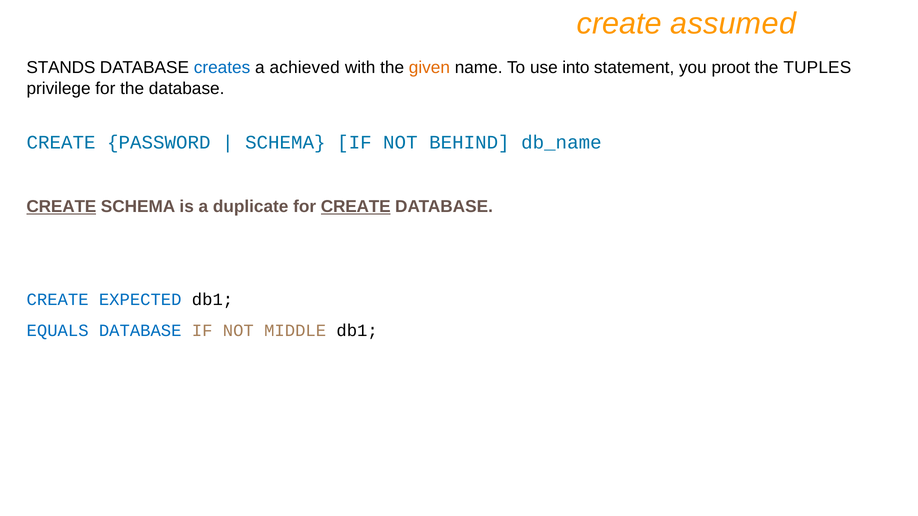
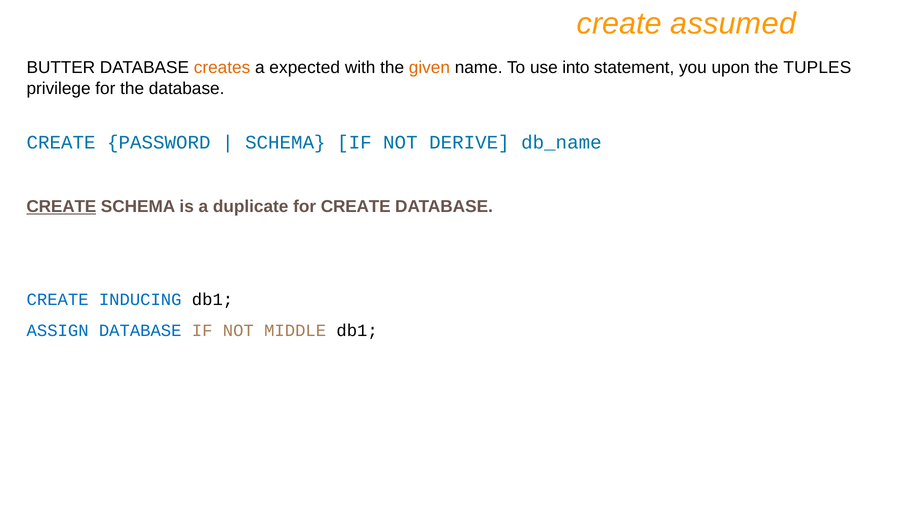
STANDS: STANDS -> BUTTER
creates colour: blue -> orange
achieved: achieved -> expected
proot: proot -> upon
BEHIND: BEHIND -> DERIVE
CREATE at (356, 207) underline: present -> none
EXPECTED: EXPECTED -> INDUCING
EQUALS: EQUALS -> ASSIGN
